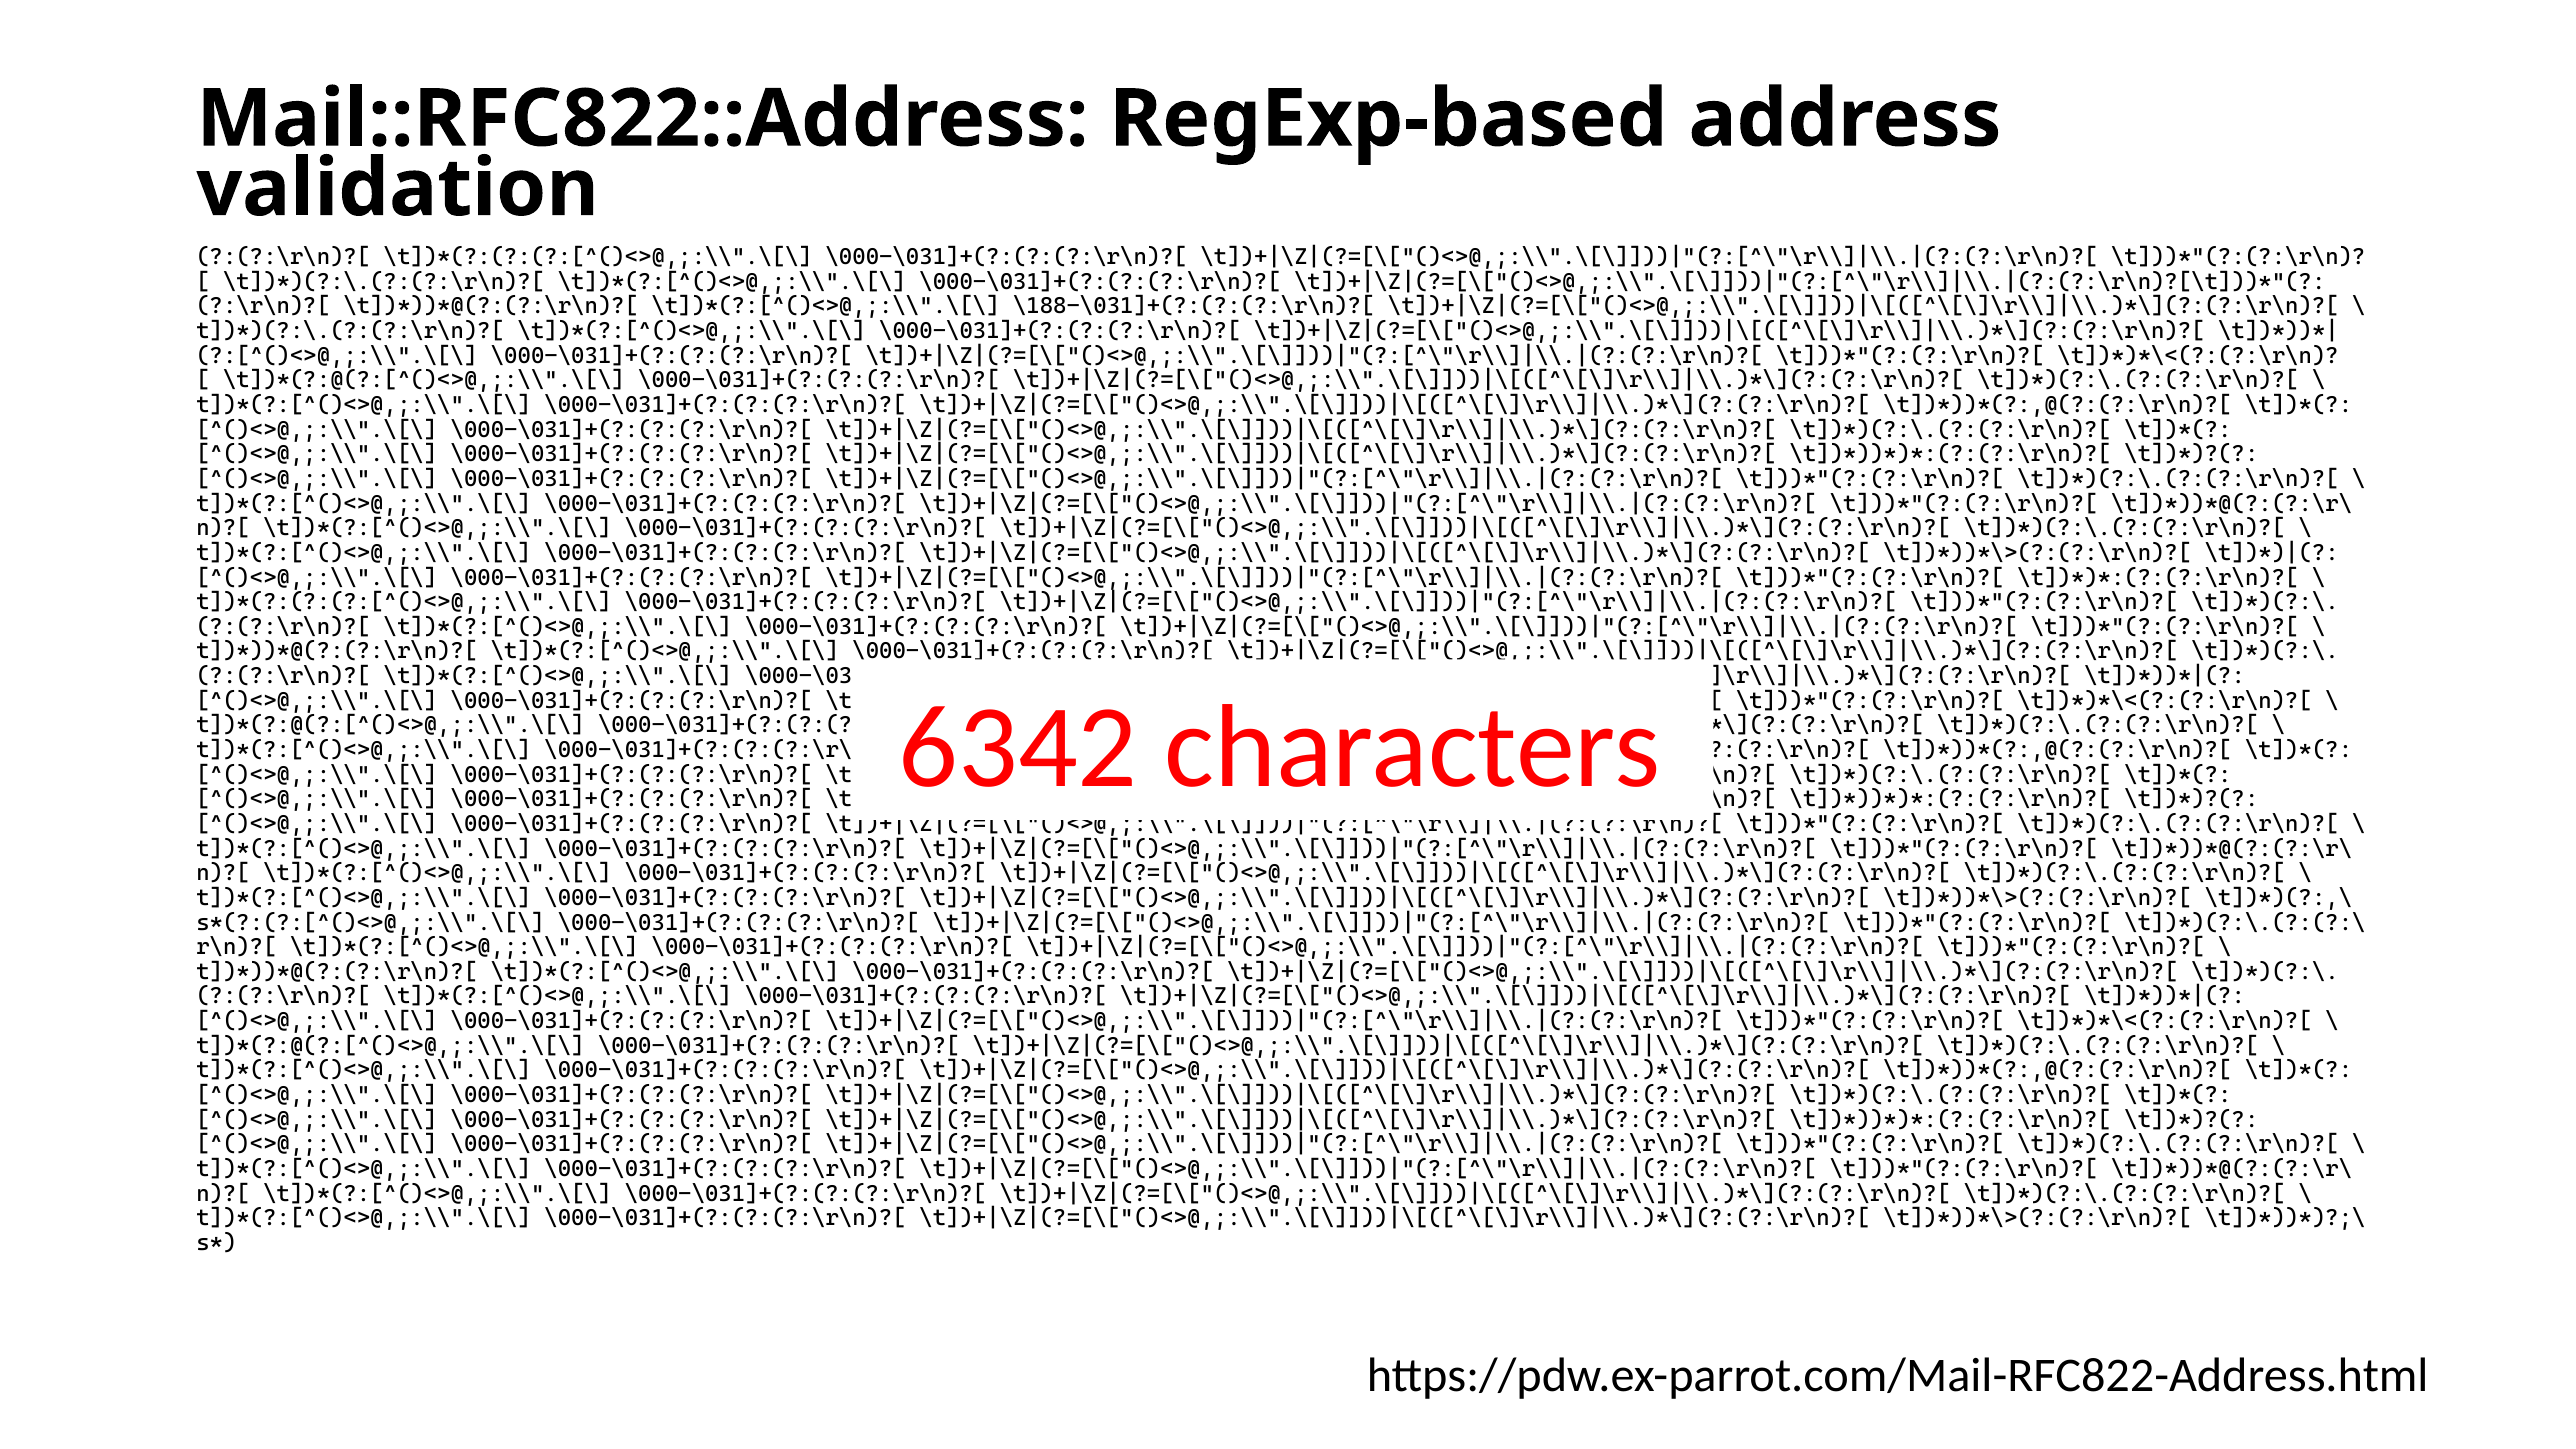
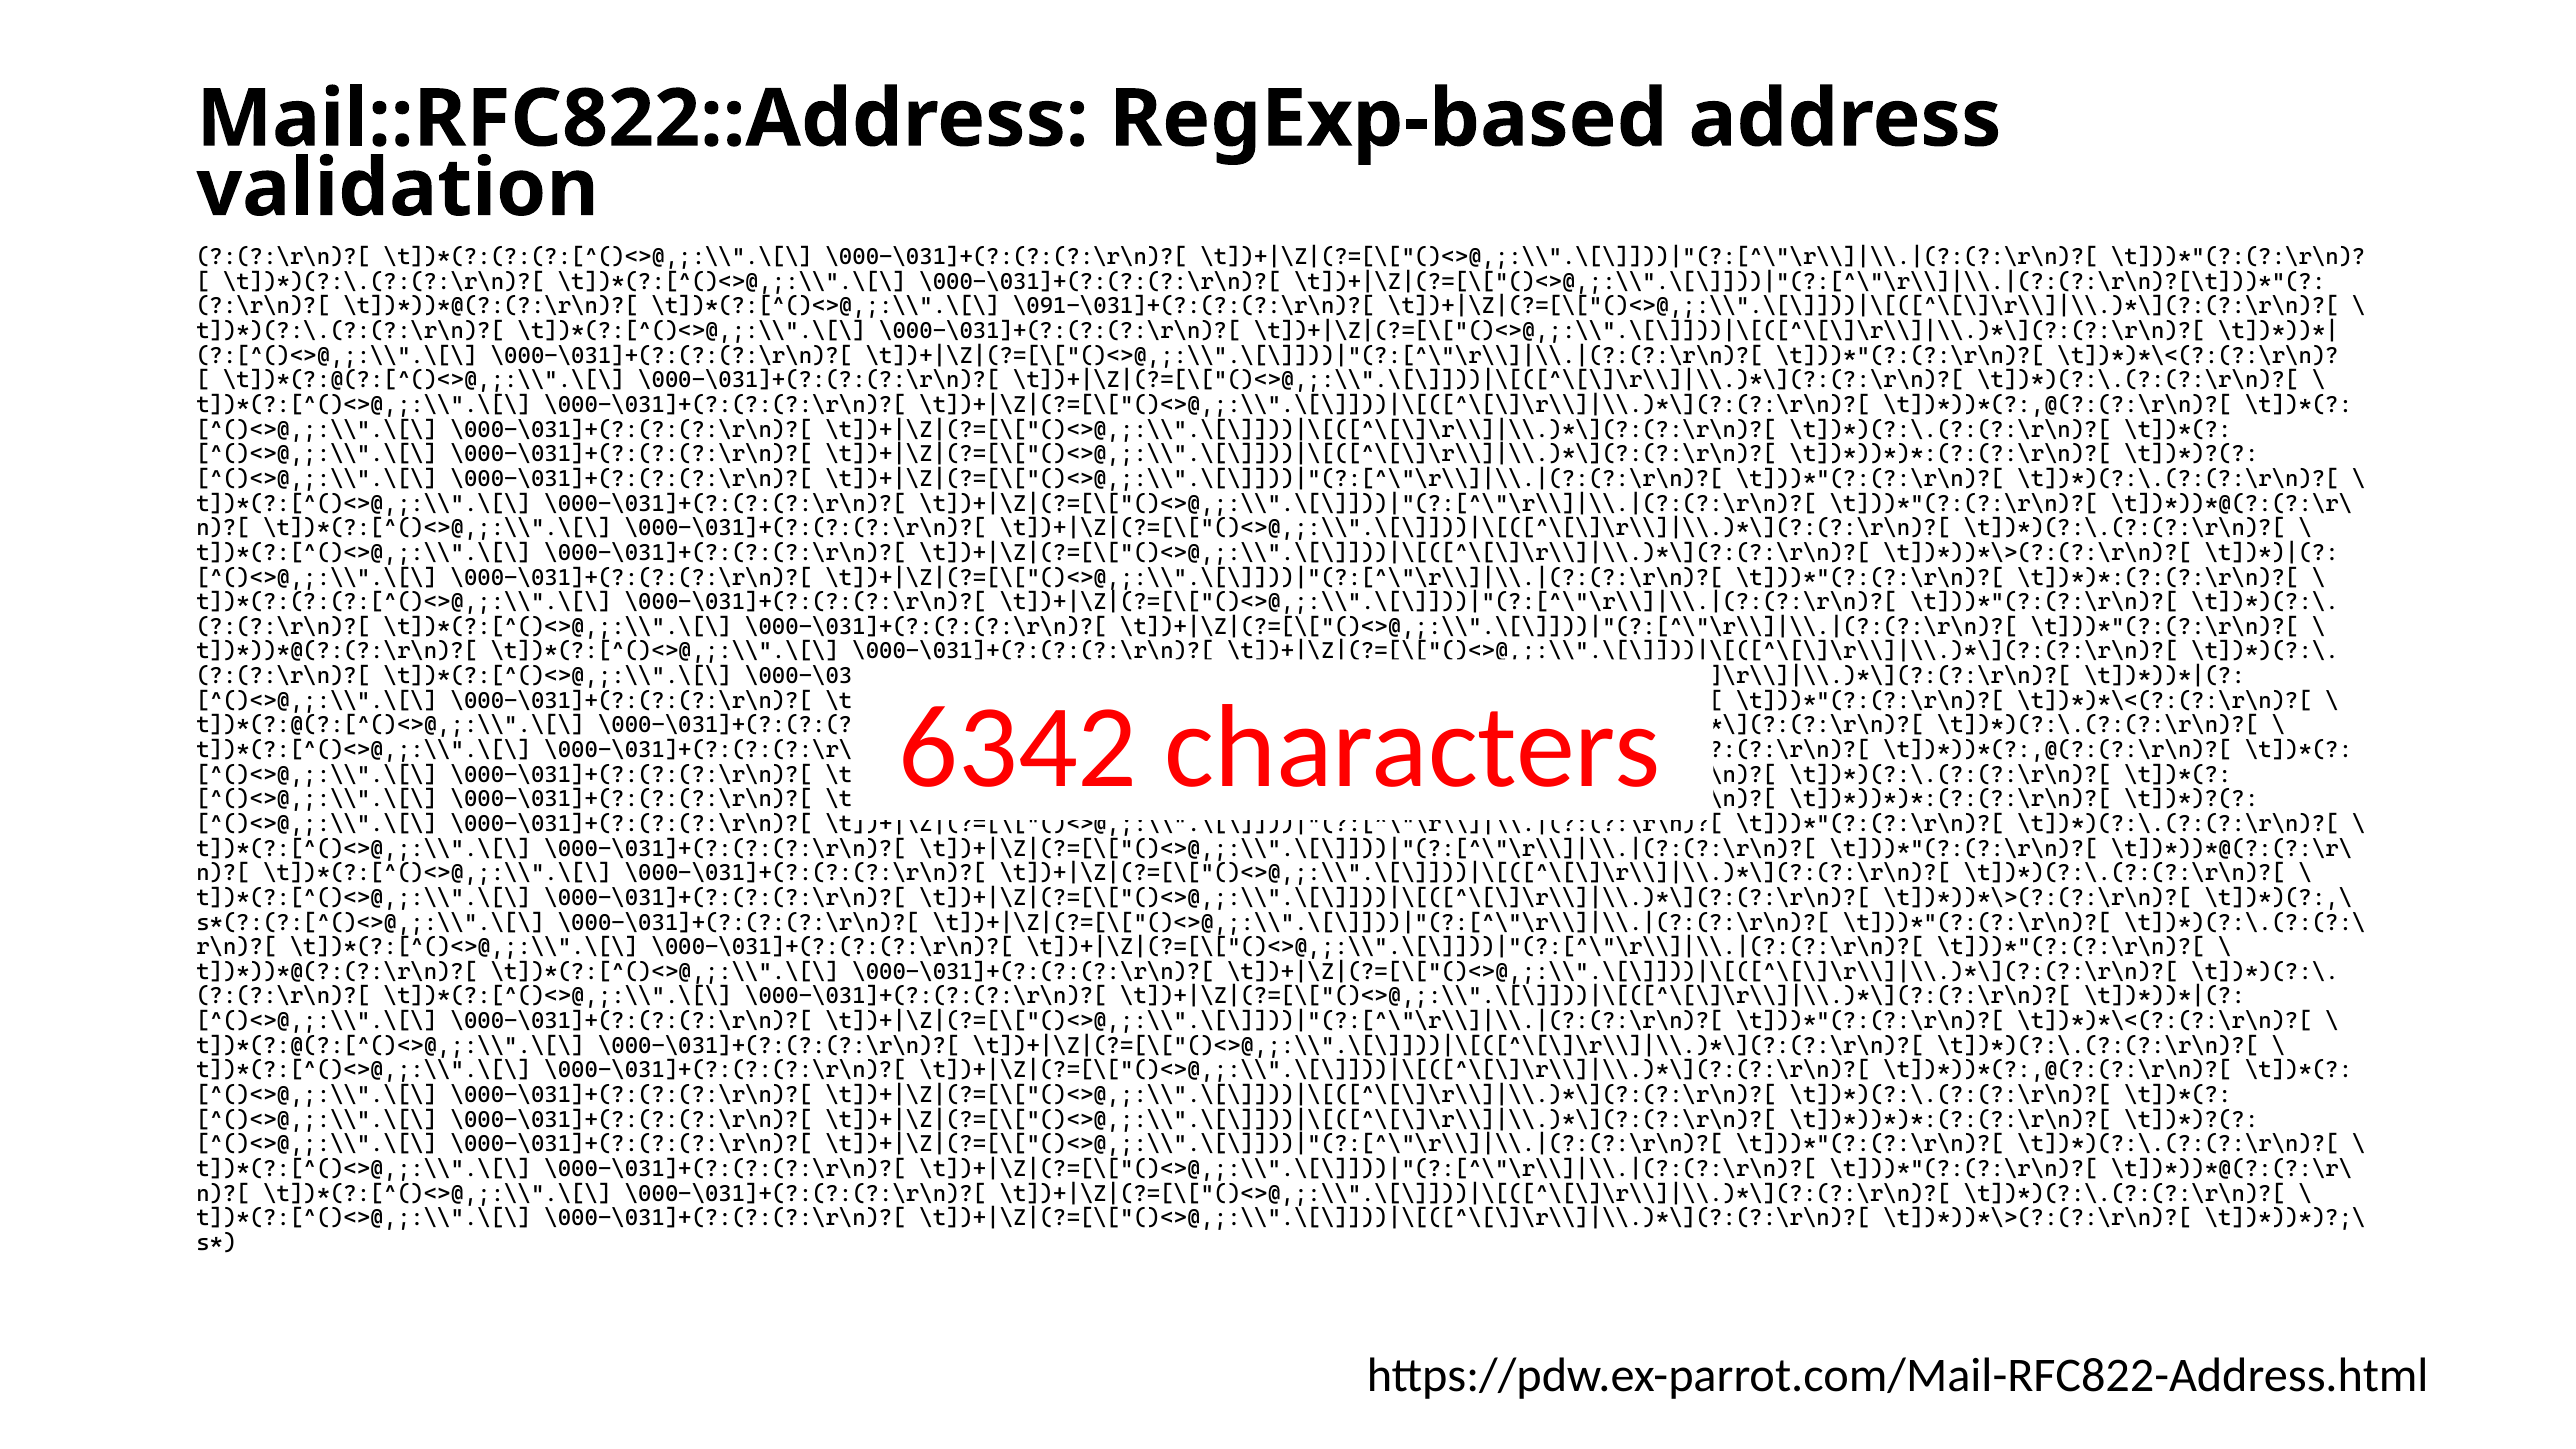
\188-\031]+(?:(?:(?:\r\n)?[: \188-\031]+(?:(?:(?:\r\n)?[ -> \091-\031]+(?:(?:(?:\r\n)?[
